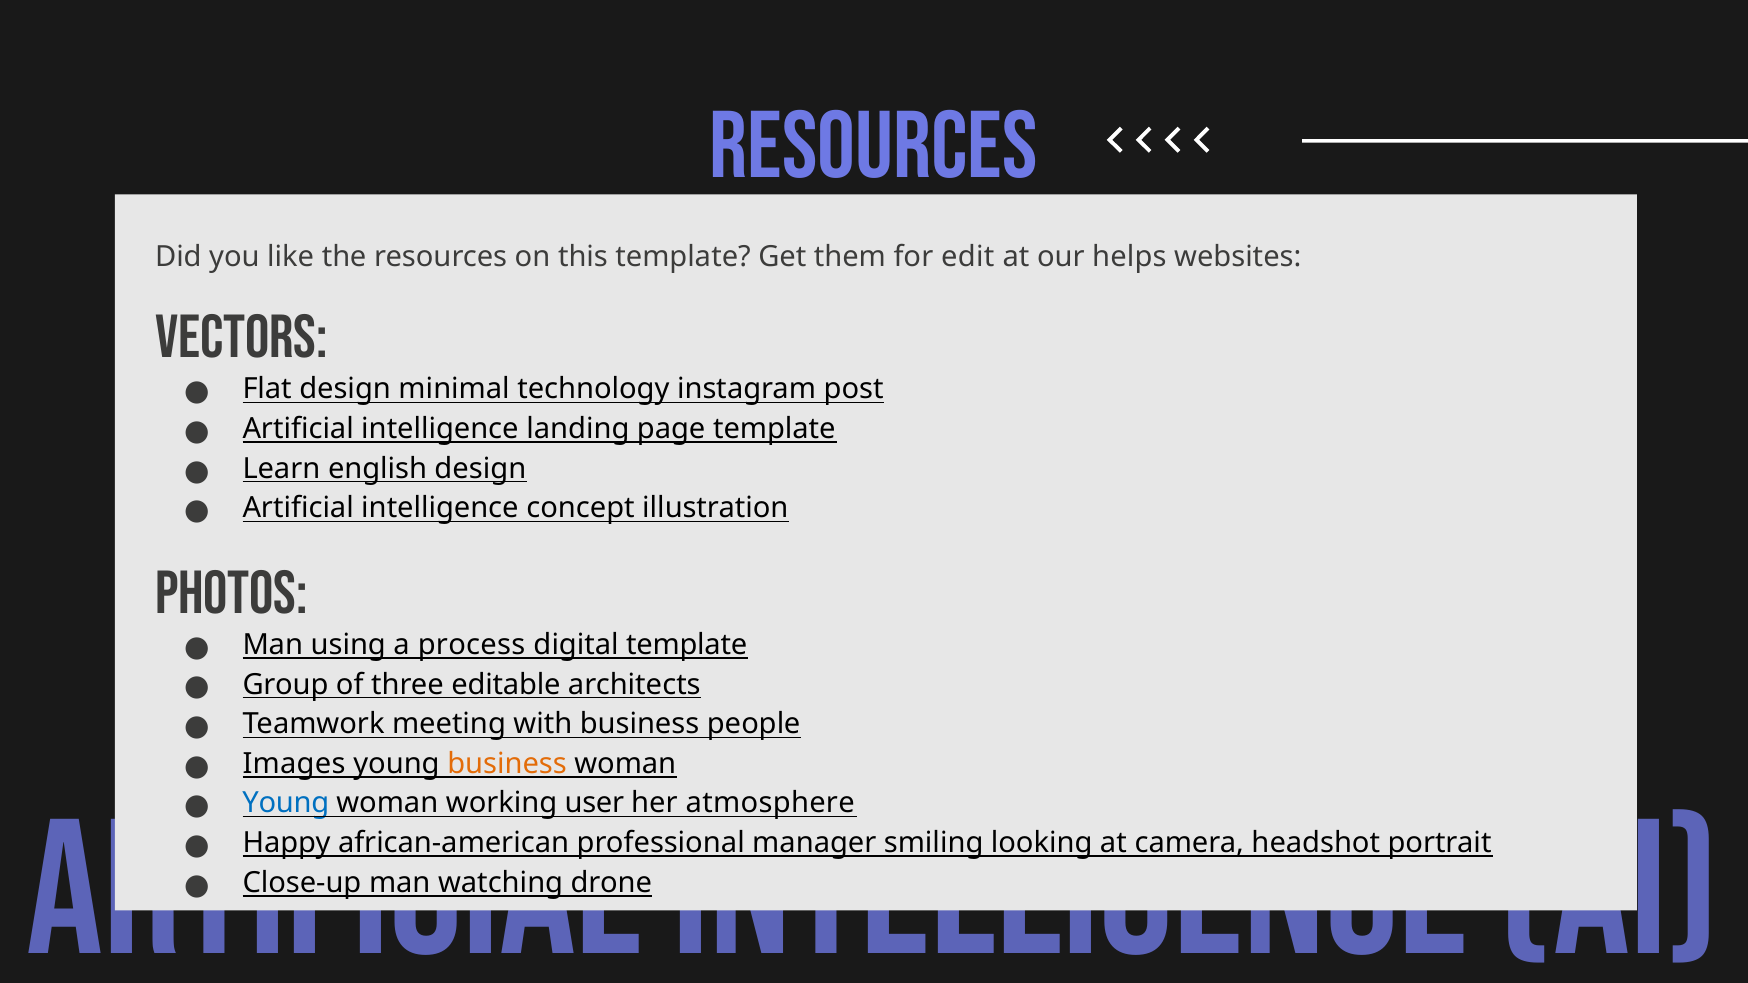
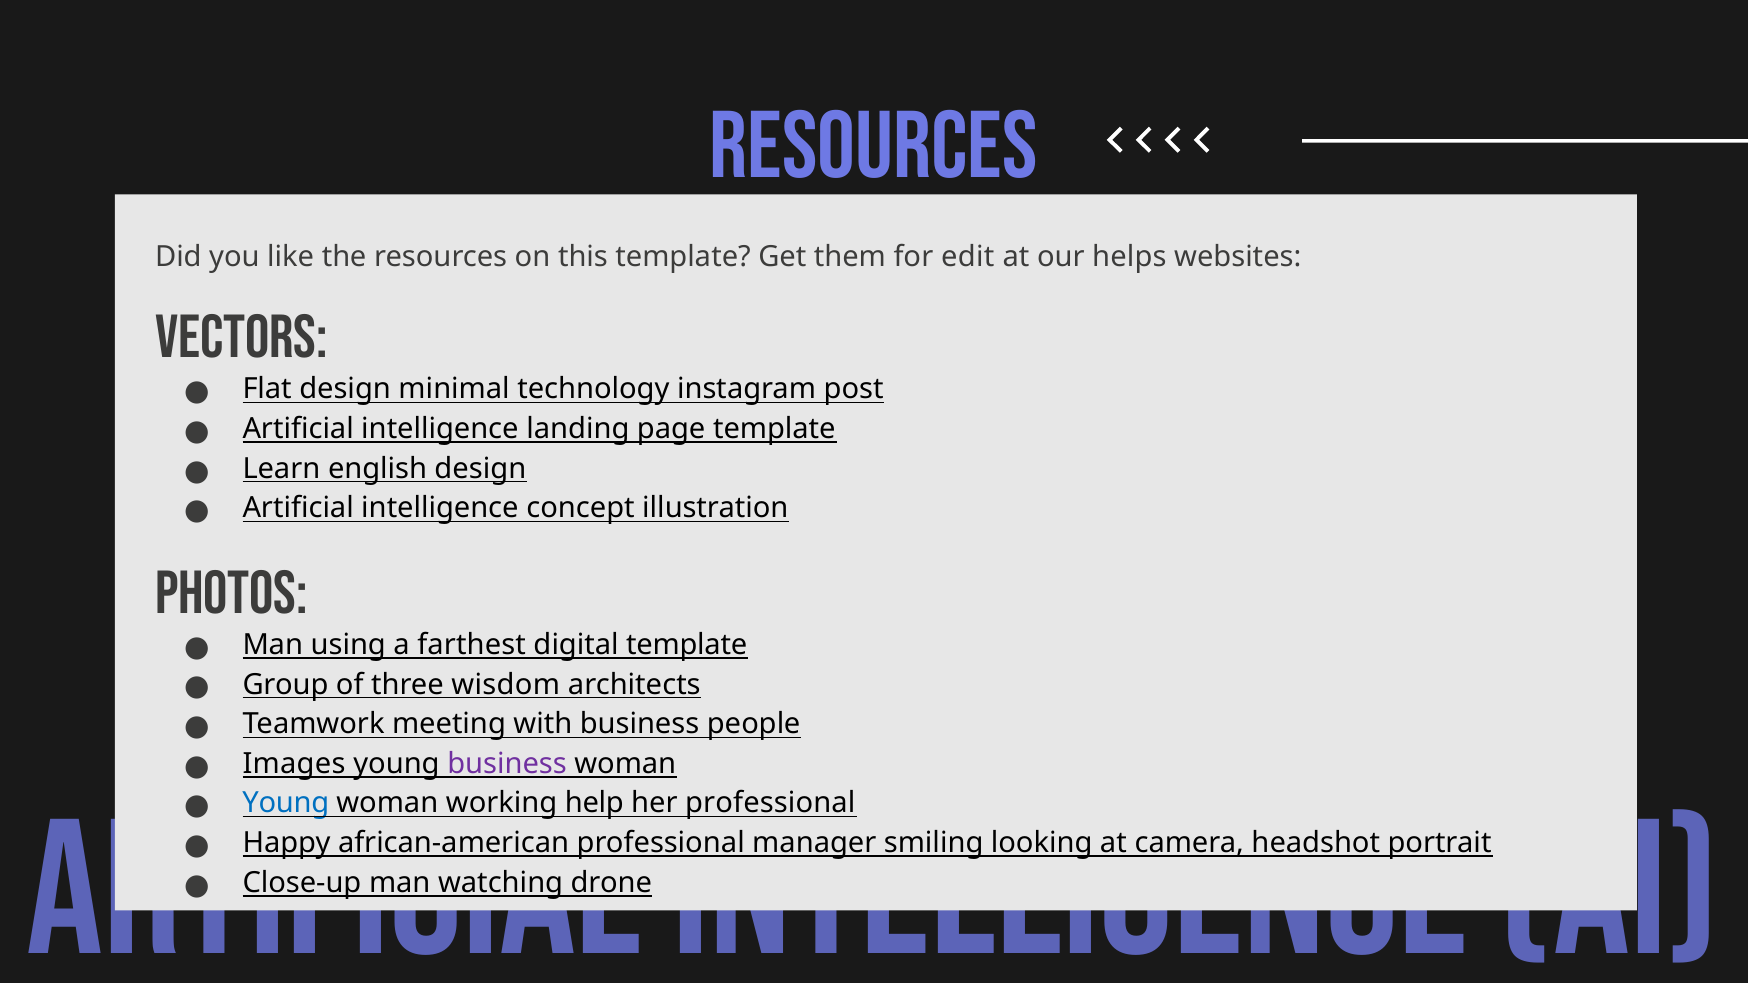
process: process -> farthest
editable: editable -> wisdom
business at (507, 764) colour: orange -> purple
user: user -> help
her atmosphere: atmosphere -> professional
